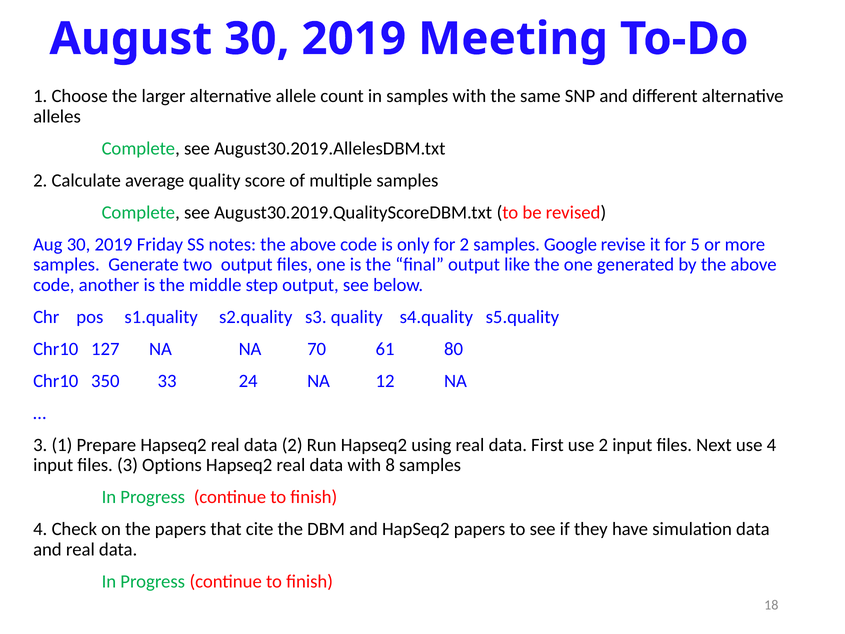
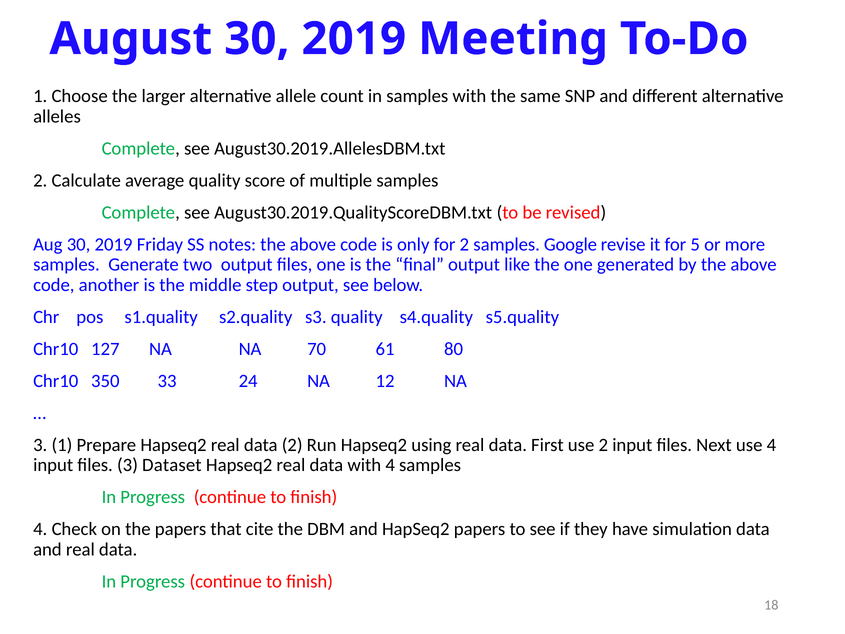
Options: Options -> Dataset
with 8: 8 -> 4
